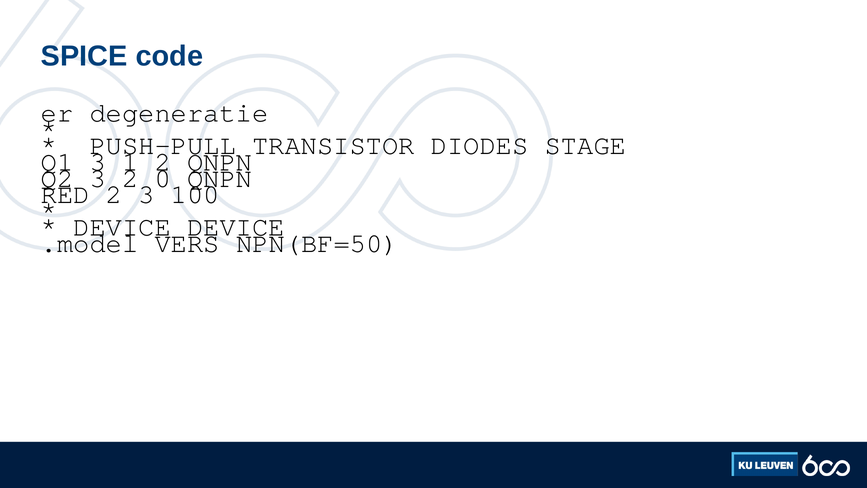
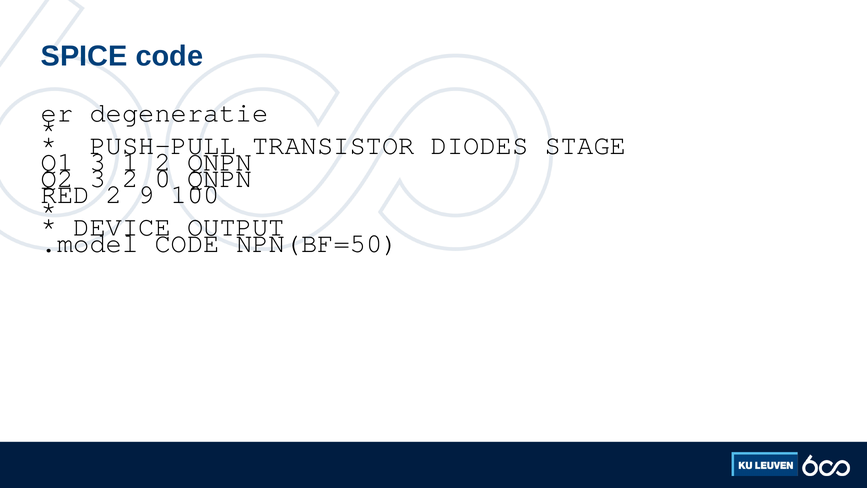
2 3: 3 -> 9
DEVICE DEVICE: DEVICE -> OUTPUT
VERS at (187, 243): VERS -> CODE
